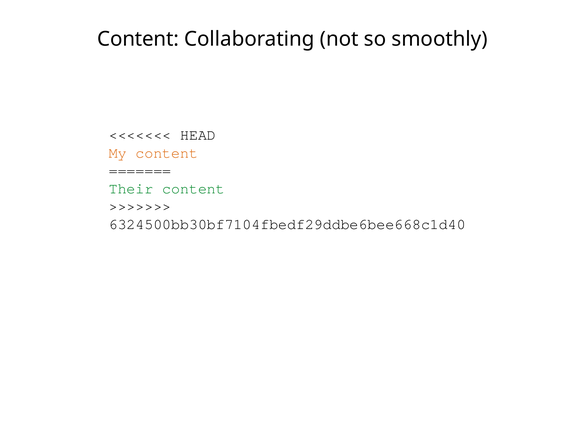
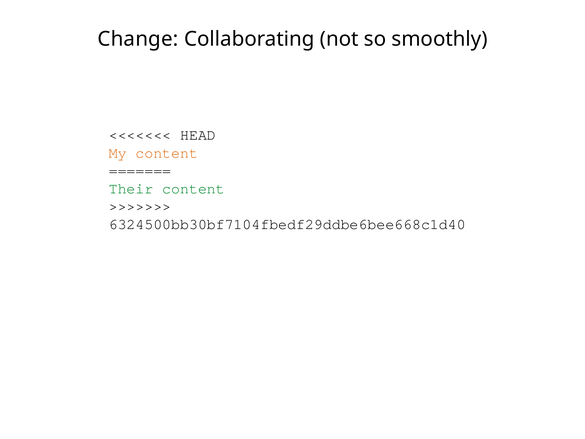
Content at (138, 39): Content -> Change
